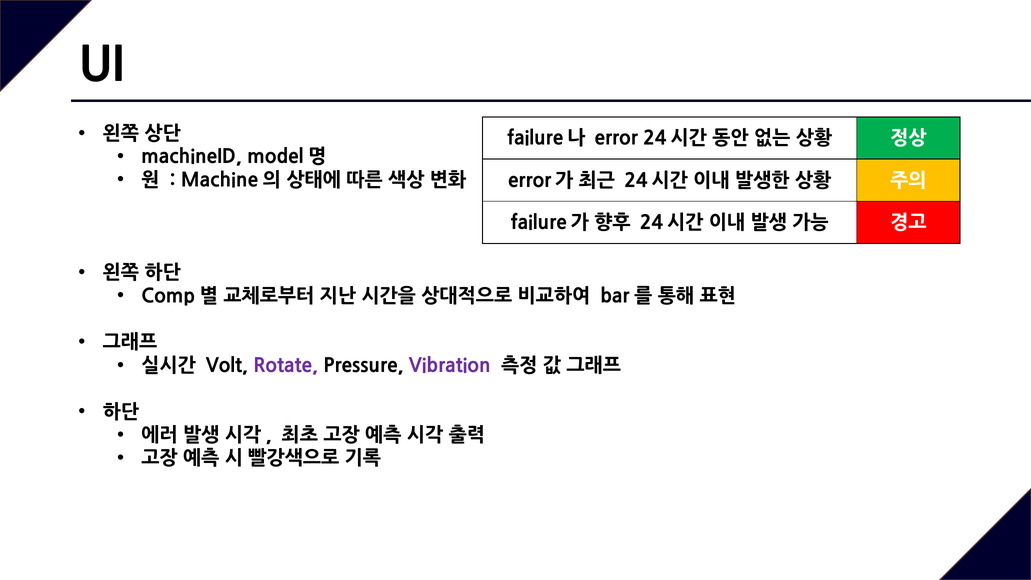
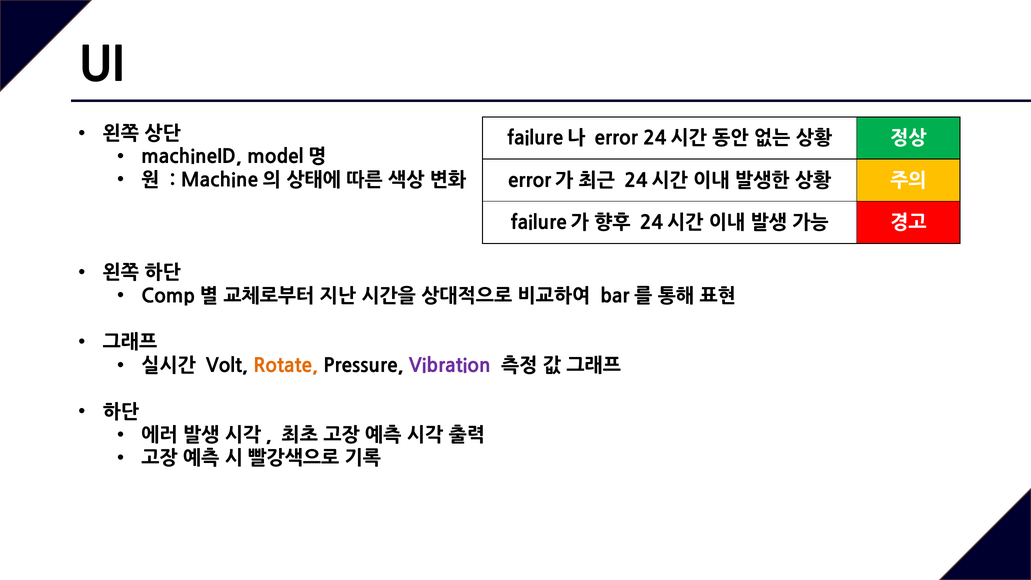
Rotate colour: purple -> orange
